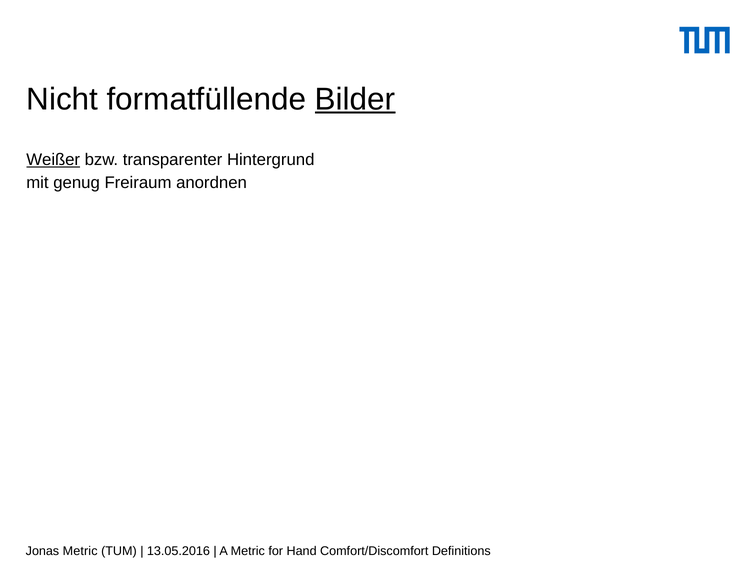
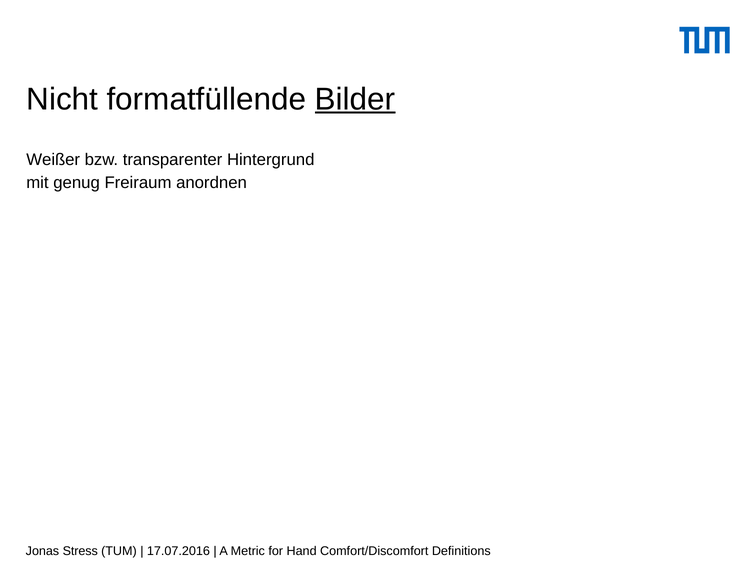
Weißer underline: present -> none
Jonas Metric: Metric -> Stress
13.05.2016: 13.05.2016 -> 17.07.2016
